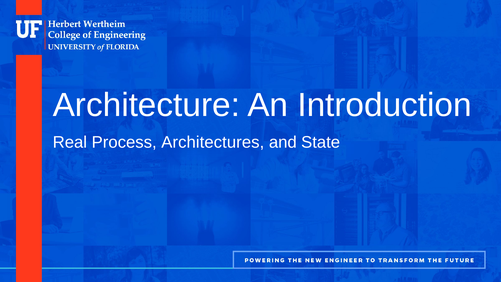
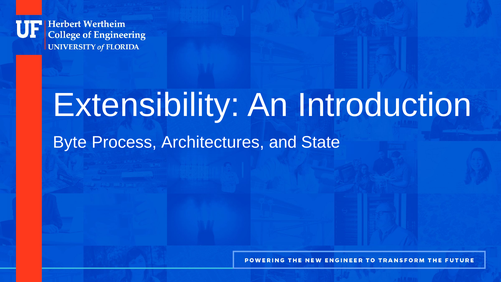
Architecture: Architecture -> Extensibility
Real: Real -> Byte
